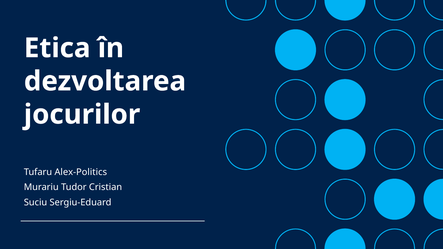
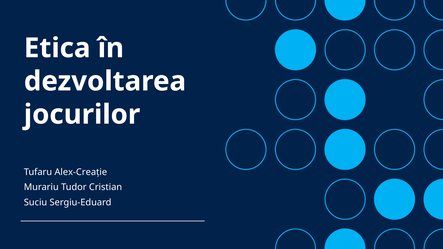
Alex-Politics: Alex-Politics -> Alex-Creație
